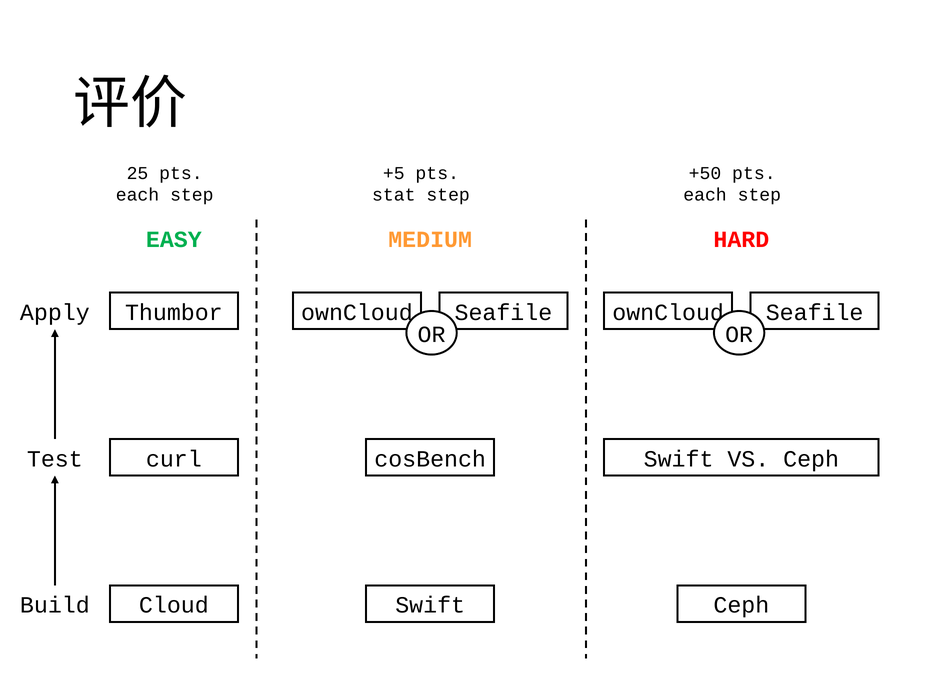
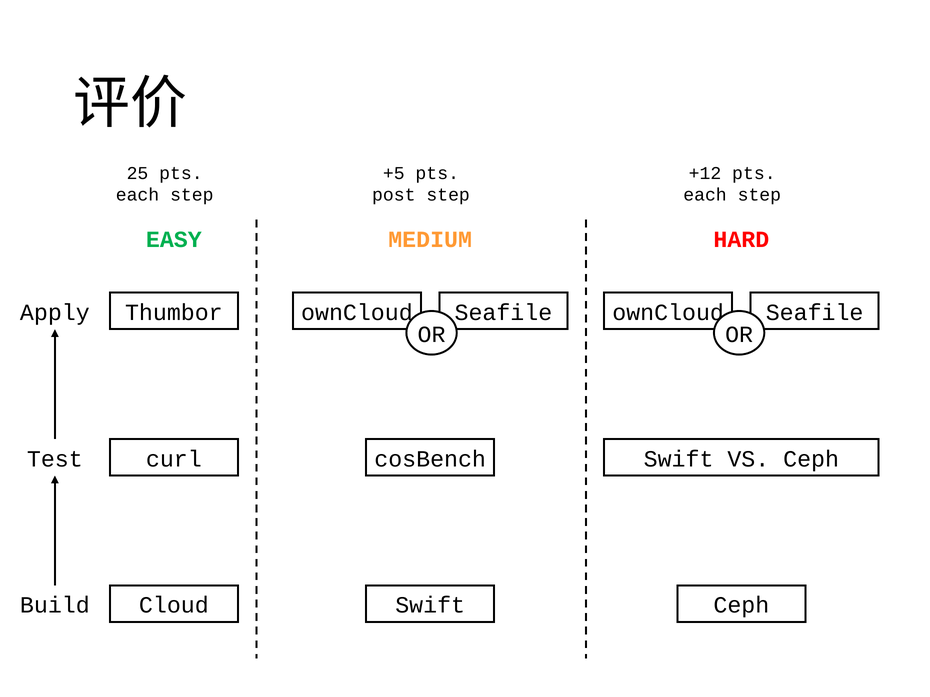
+50: +50 -> +12
stat: stat -> post
